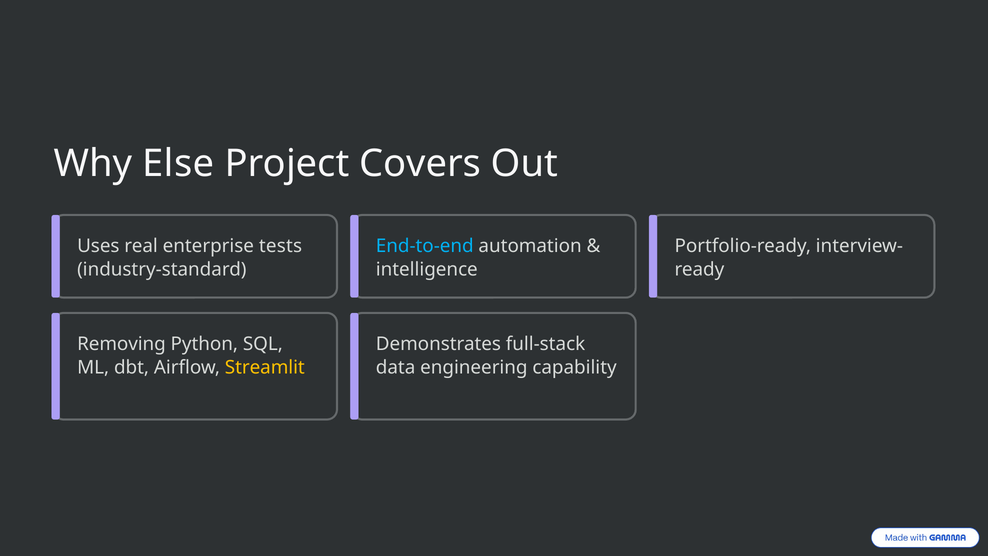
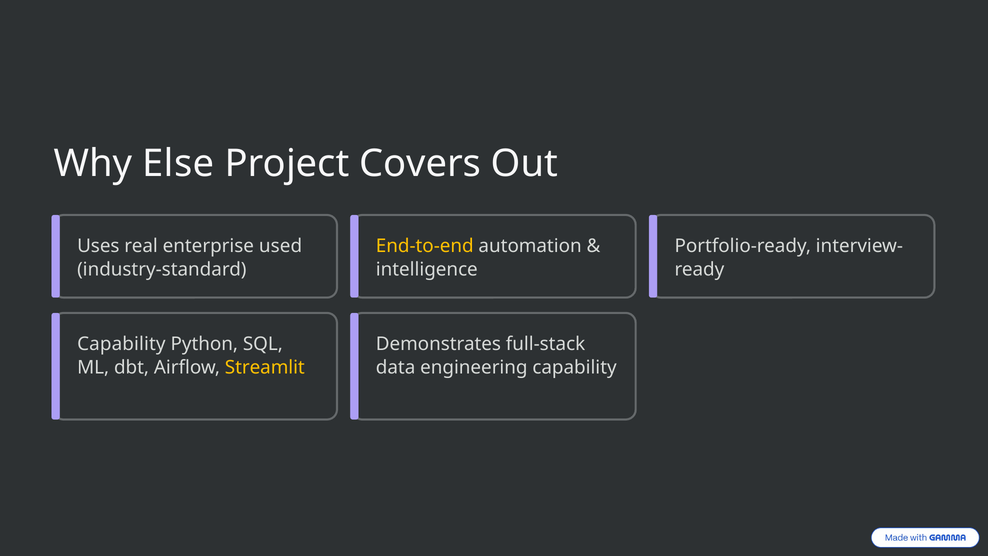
tests: tests -> used
End-to-end colour: light blue -> yellow
Removing at (121, 344): Removing -> Capability
